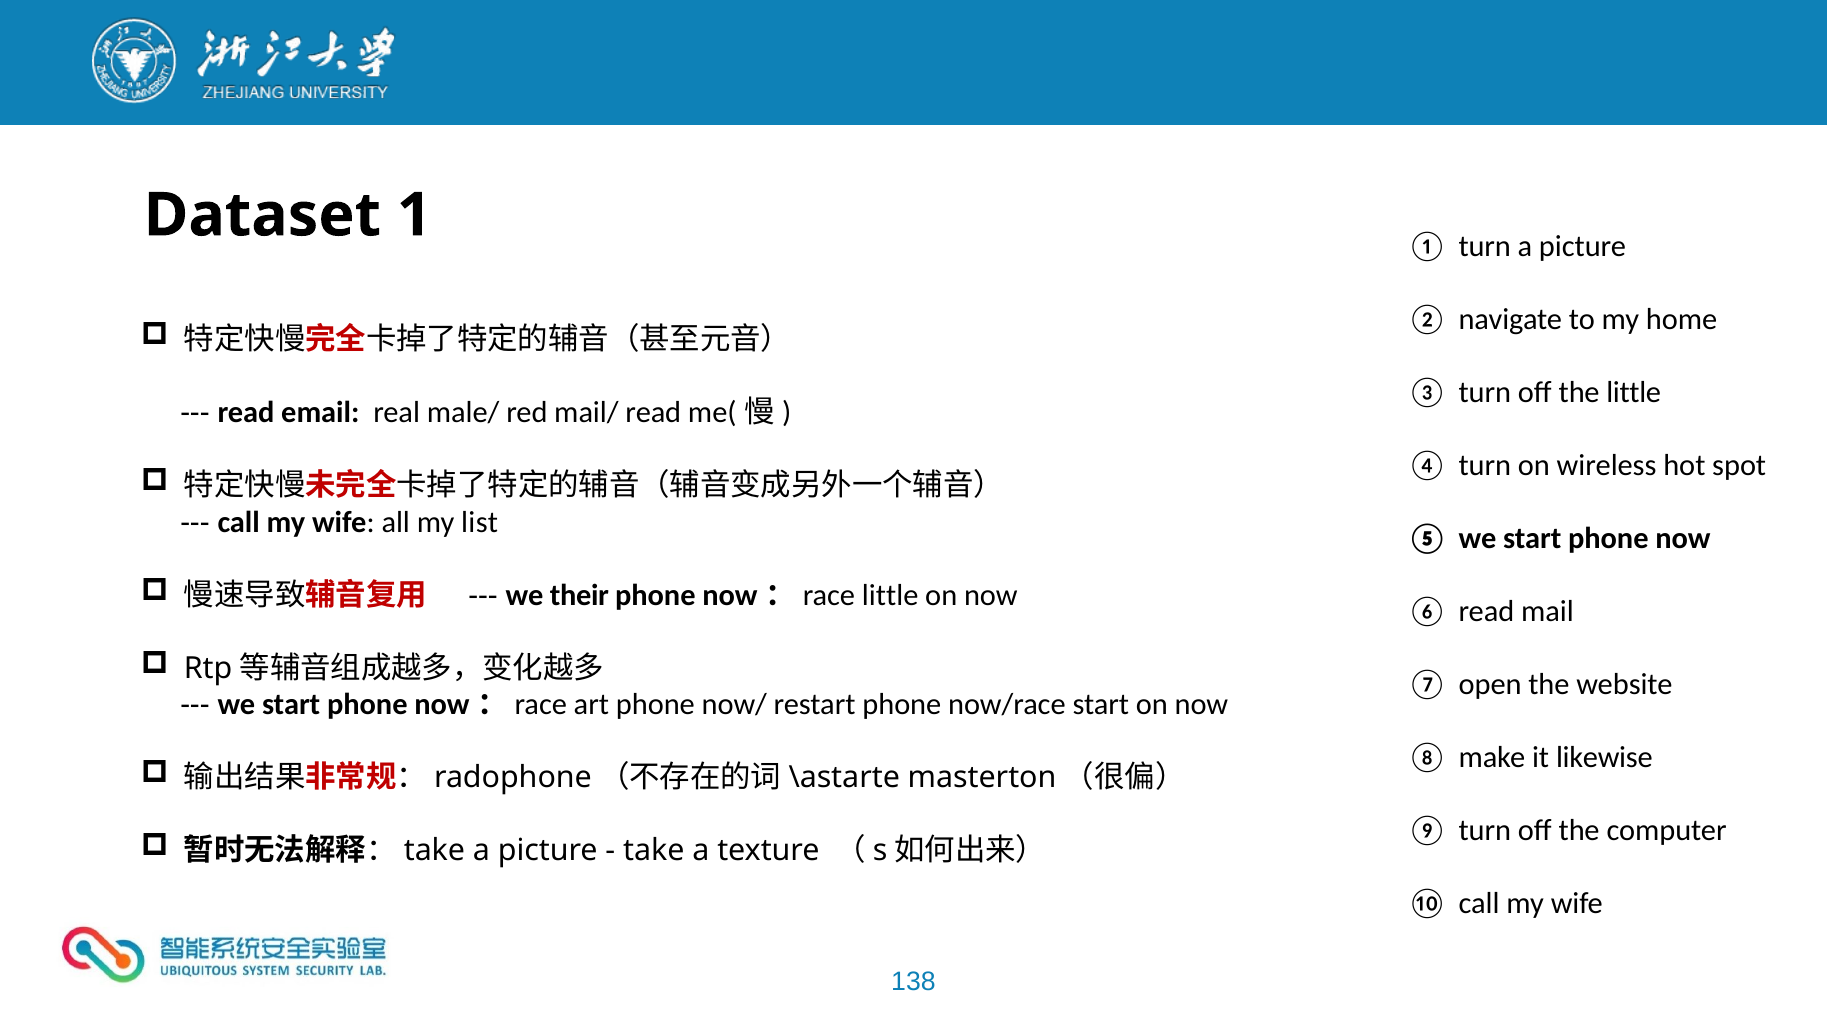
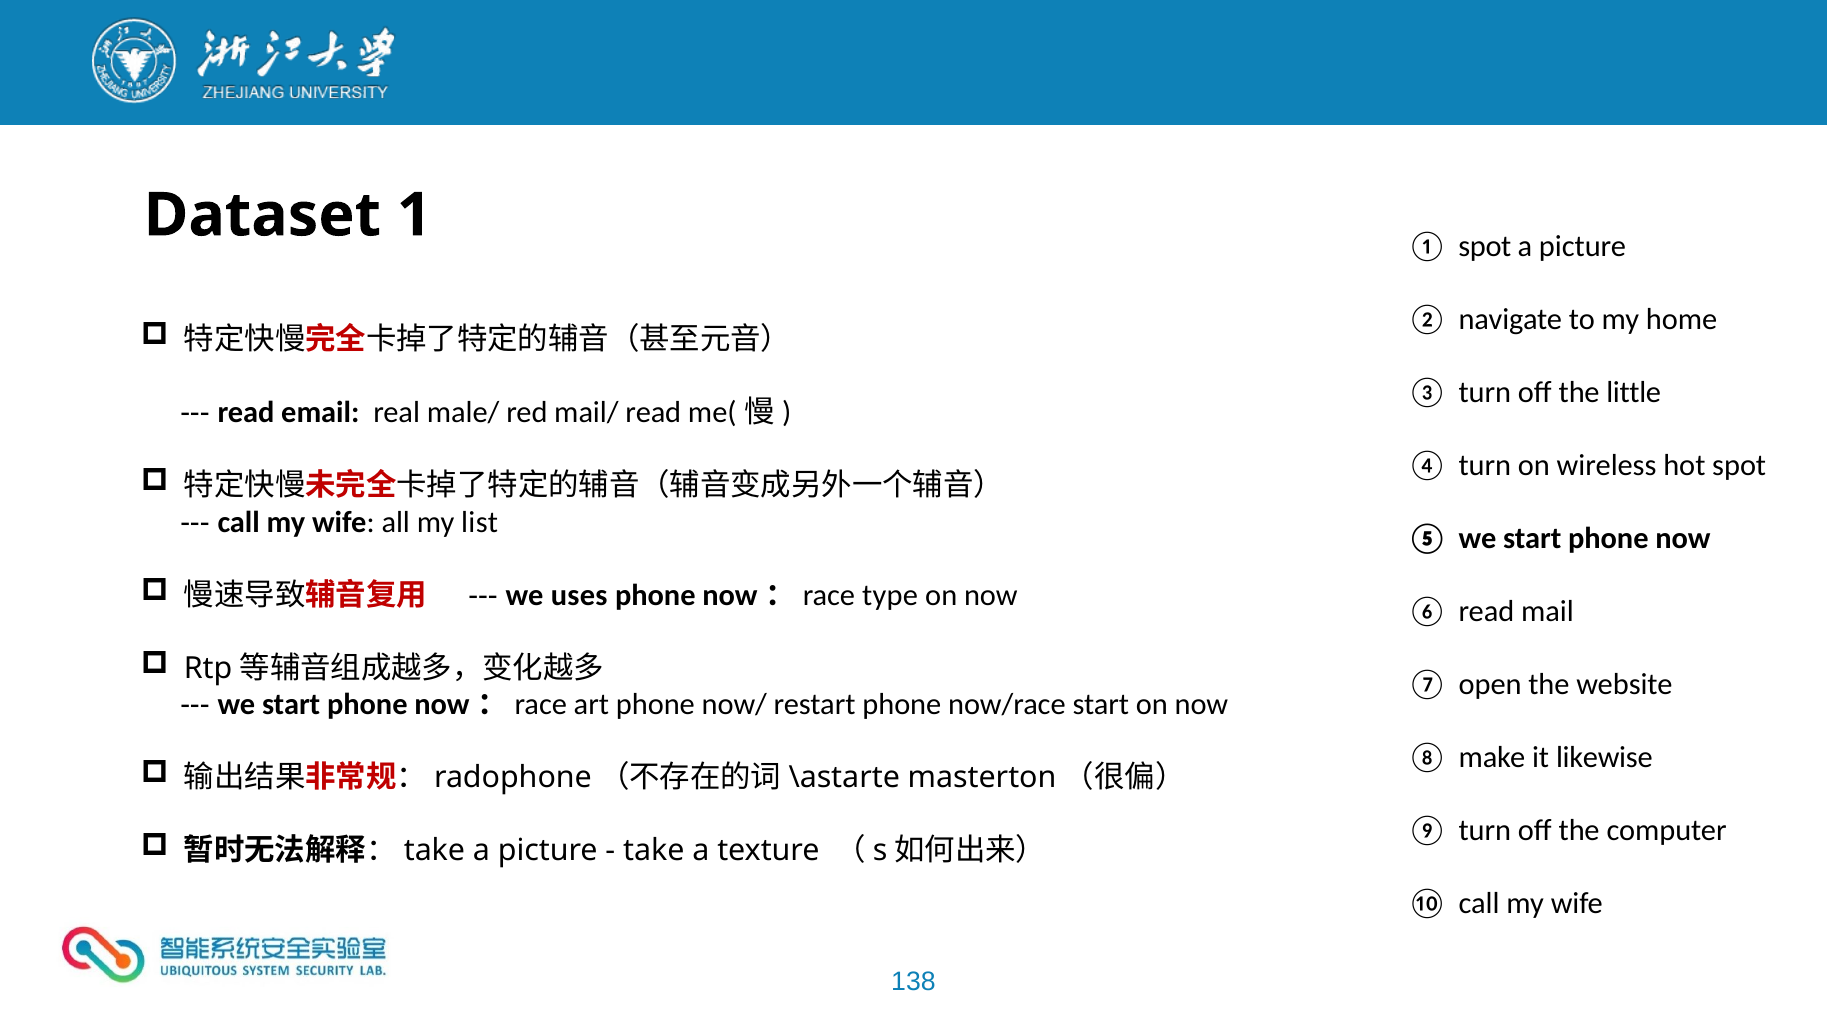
turn at (1485, 247): turn -> spot
their: their -> uses
now：race little: little -> type
